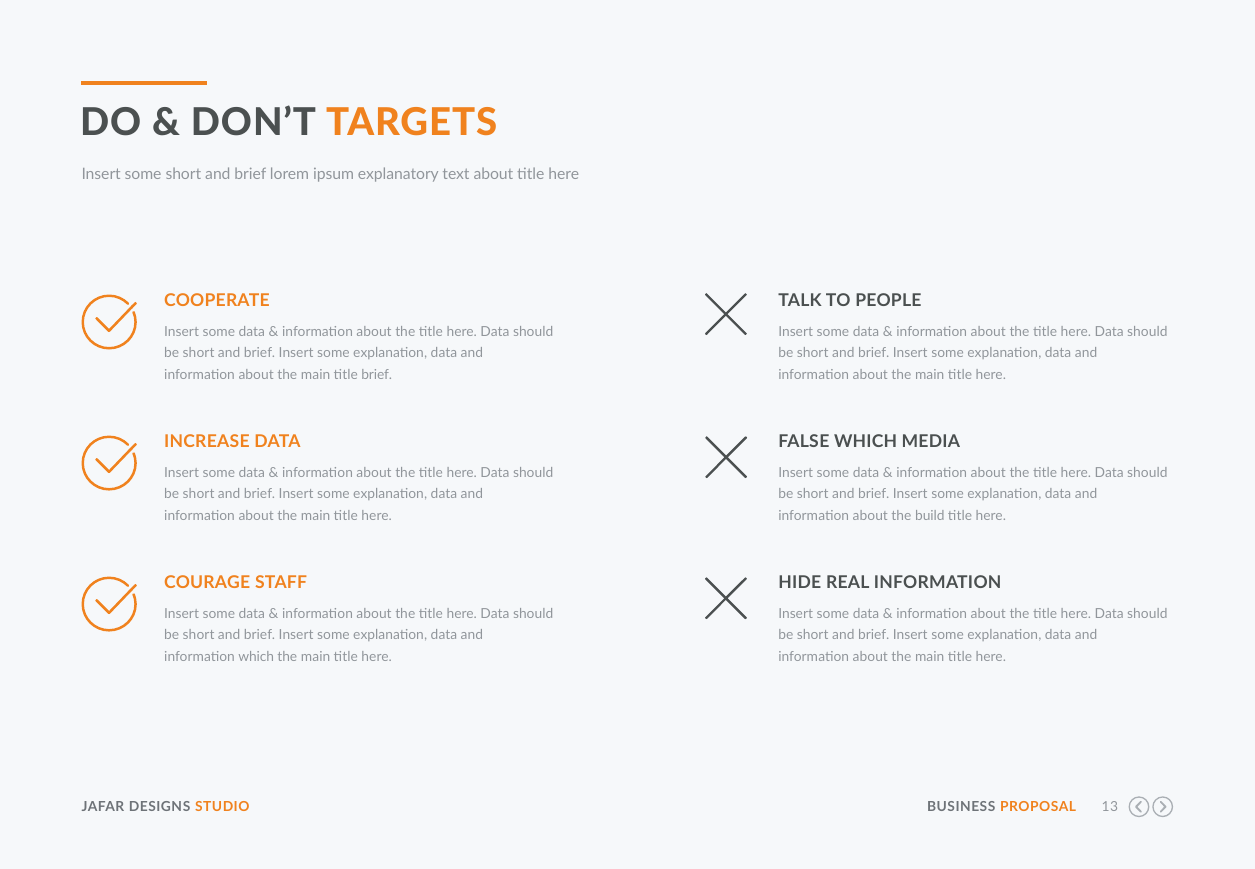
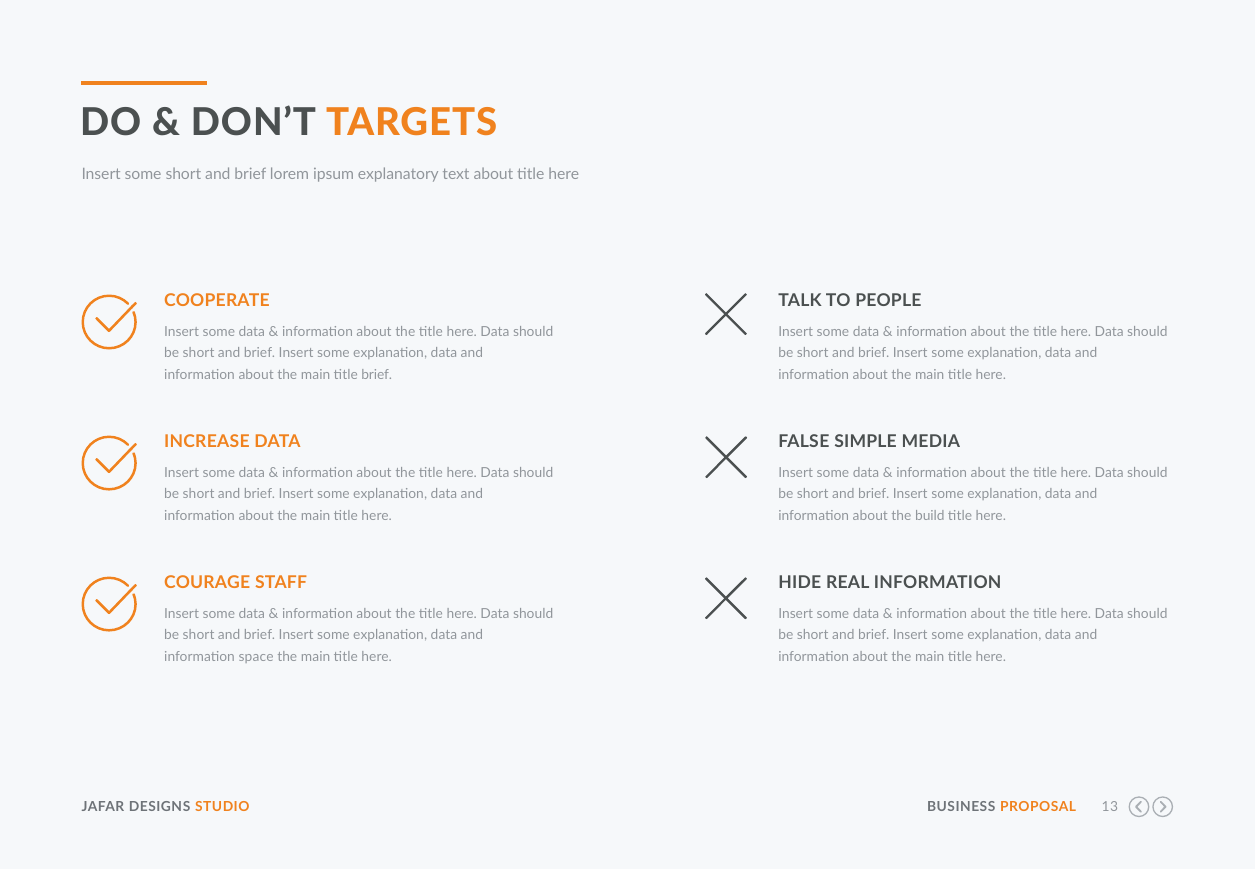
FALSE WHICH: WHICH -> SIMPLE
information which: which -> space
